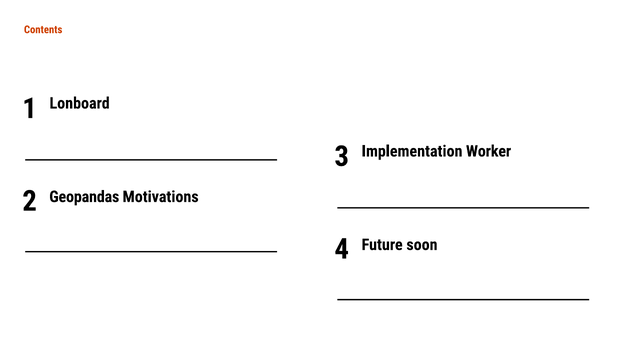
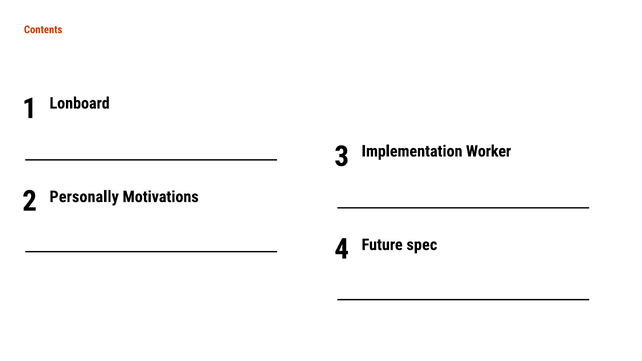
Geopandas: Geopandas -> Personally
soon: soon -> spec
